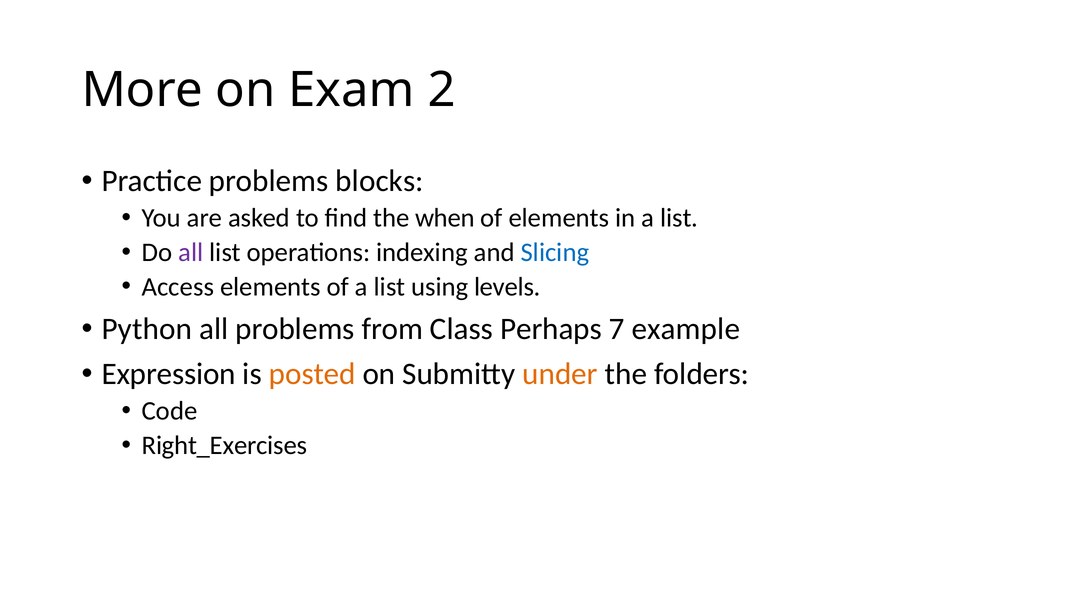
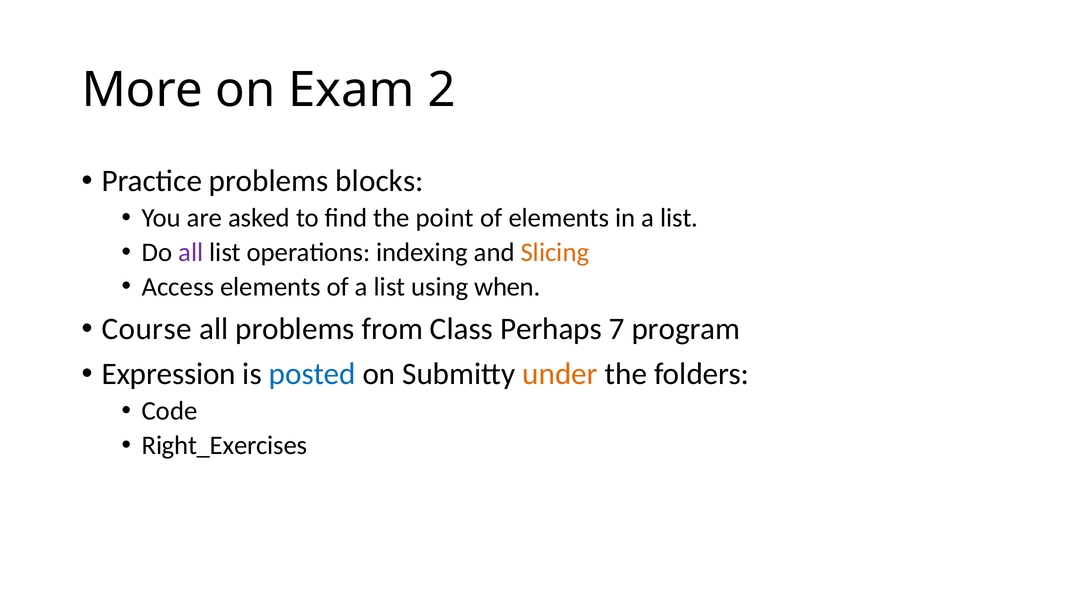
when: when -> point
Slicing colour: blue -> orange
levels: levels -> when
Python: Python -> Course
example: example -> program
posted colour: orange -> blue
